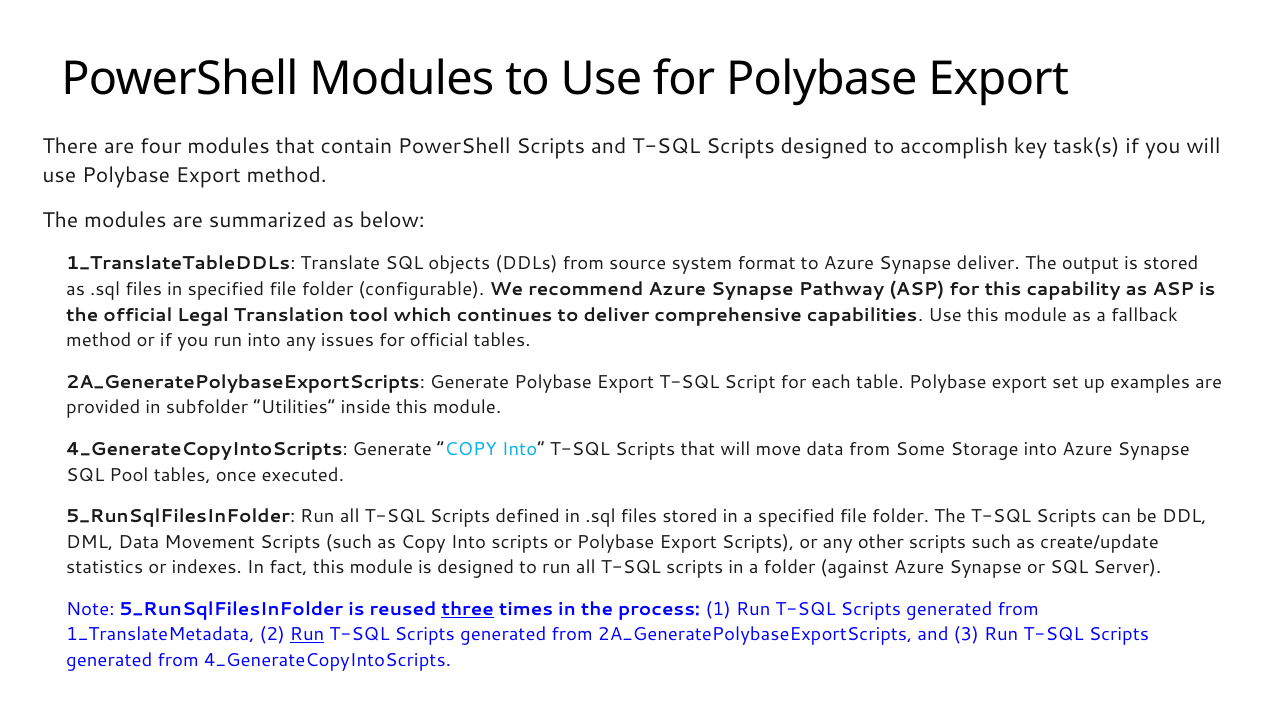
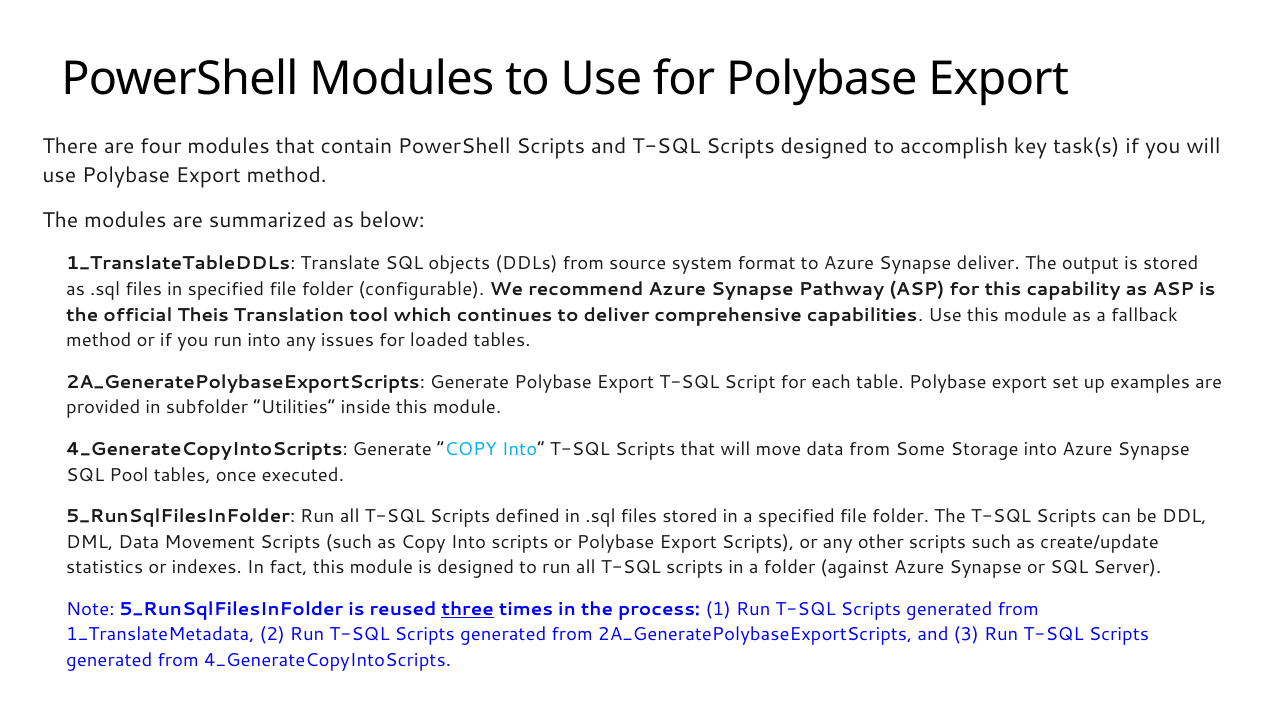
Legal: Legal -> Theis
for official: official -> loaded
Run at (307, 635) underline: present -> none
